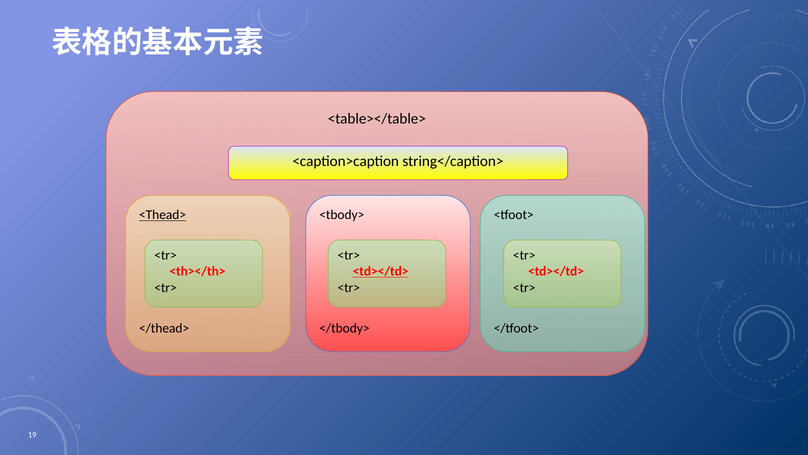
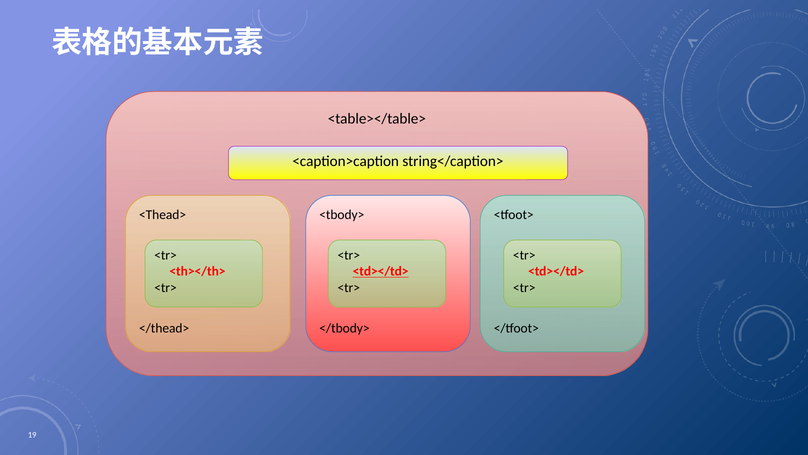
<Thead> underline: present -> none
